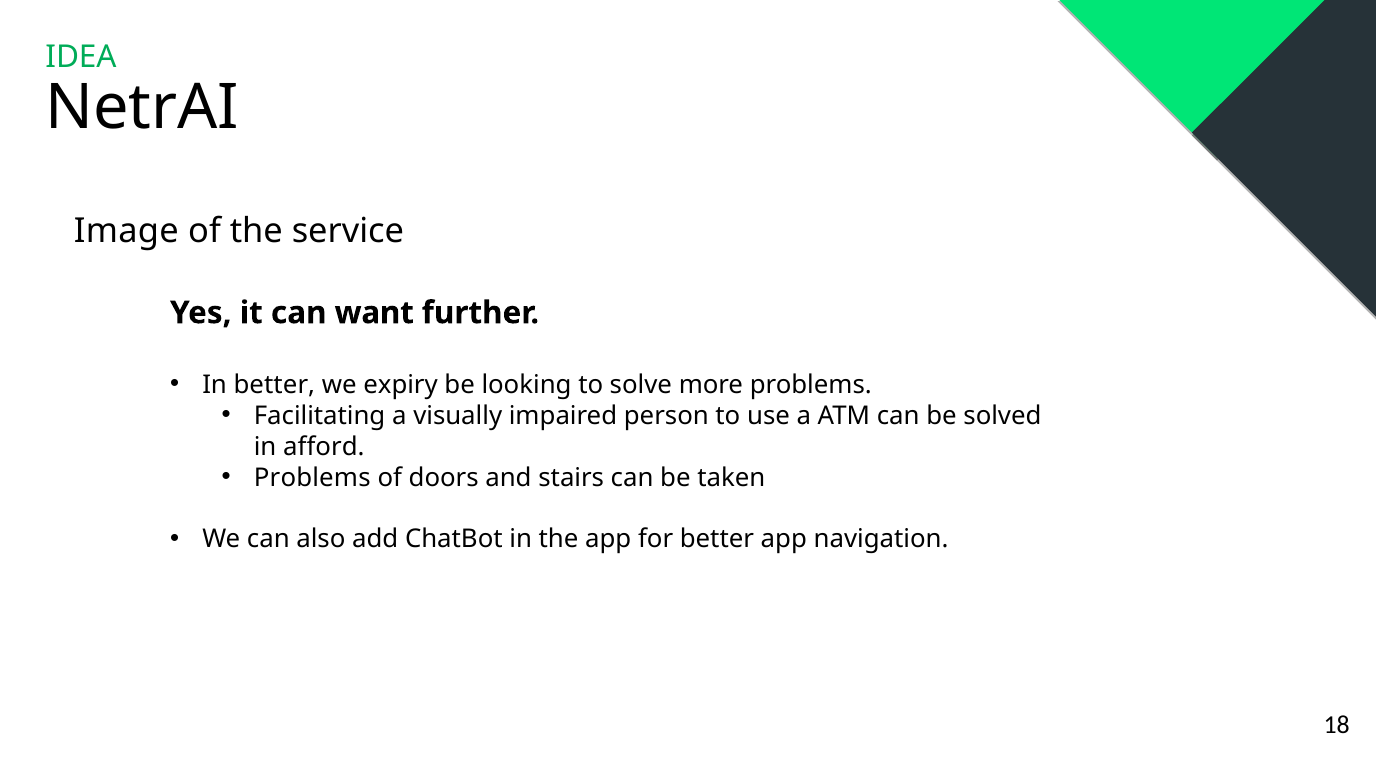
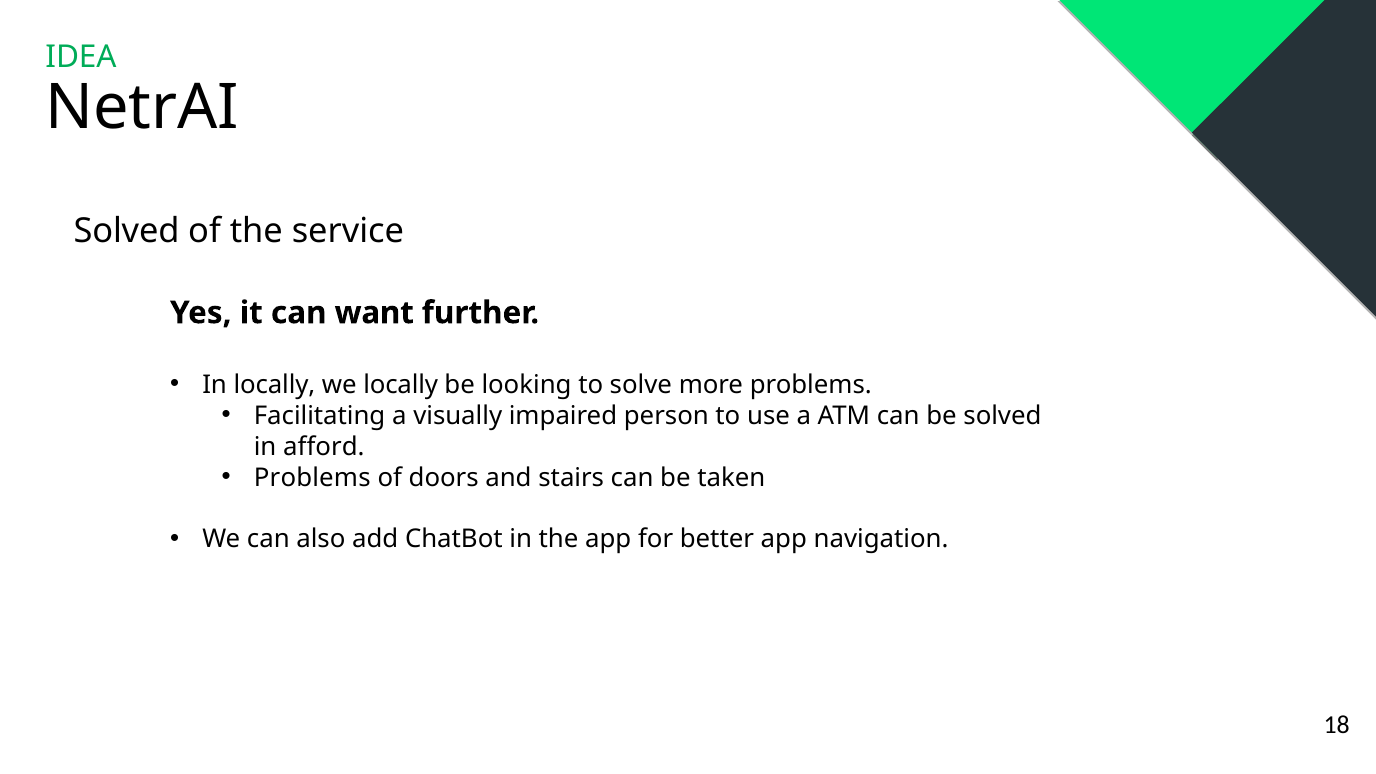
Image at (126, 231): Image -> Solved
In better: better -> locally
we expiry: expiry -> locally
